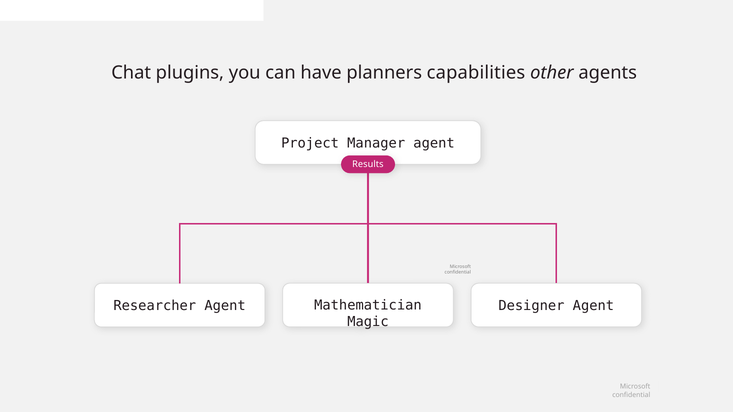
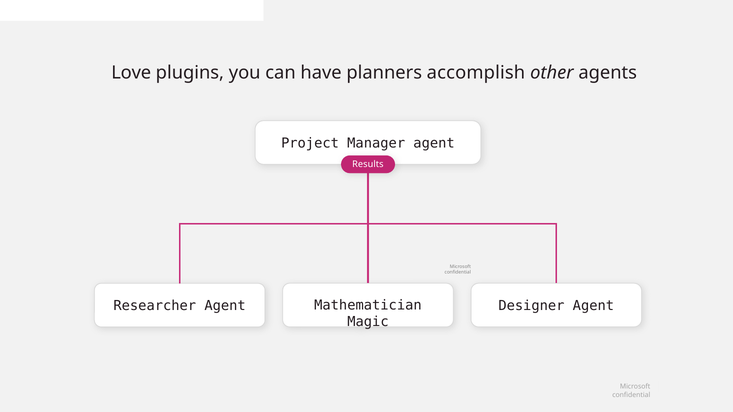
Chat: Chat -> Love
capabilities: capabilities -> accomplish
